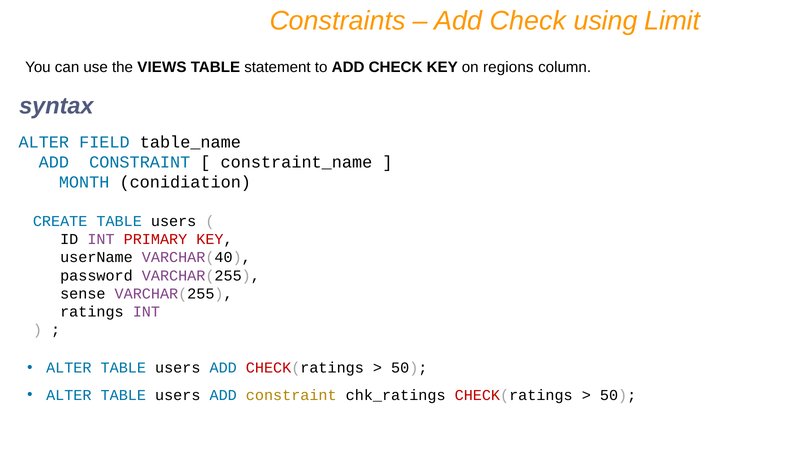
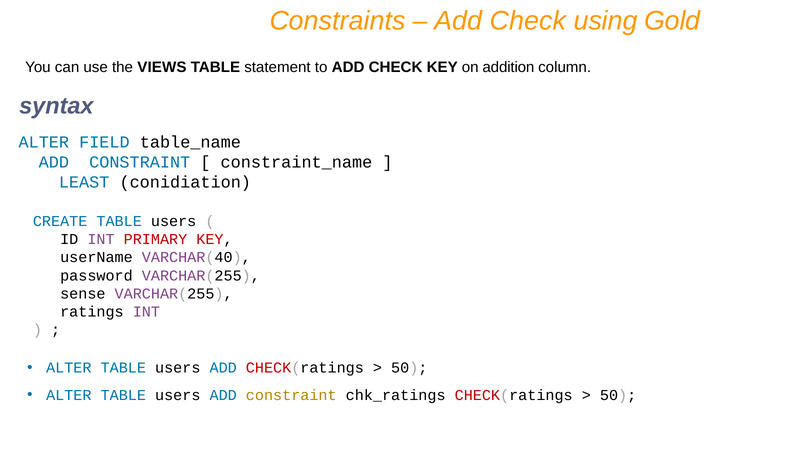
Limit: Limit -> Gold
regions: regions -> addition
MONTH: MONTH -> LEAST
